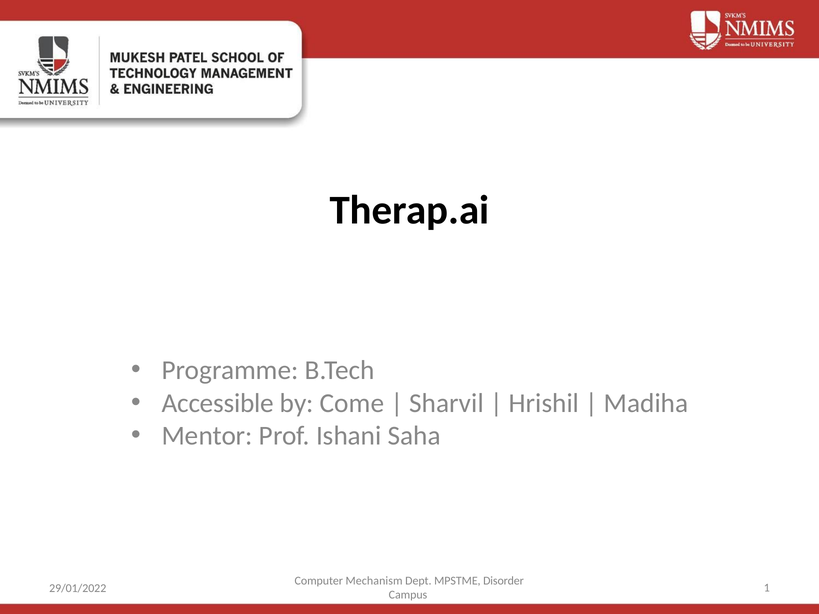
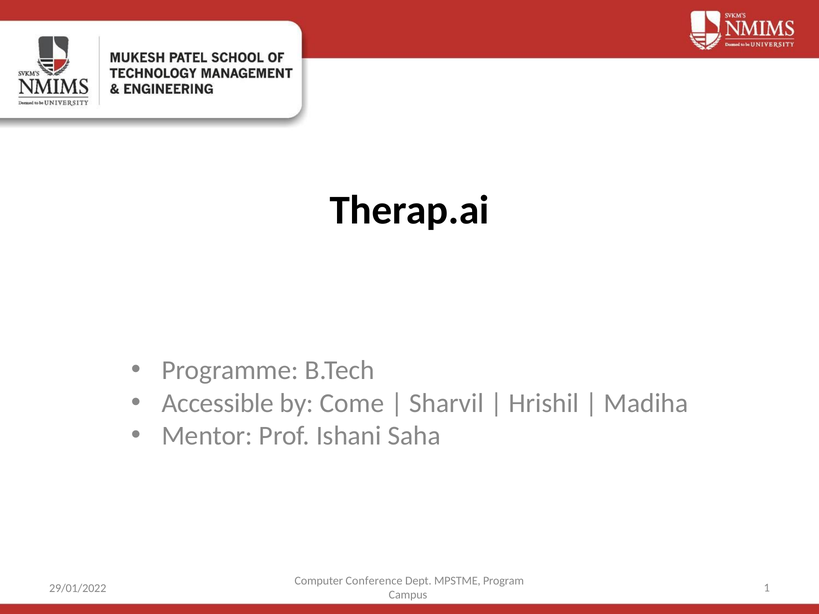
Mechanism: Mechanism -> Conference
Disorder: Disorder -> Program
